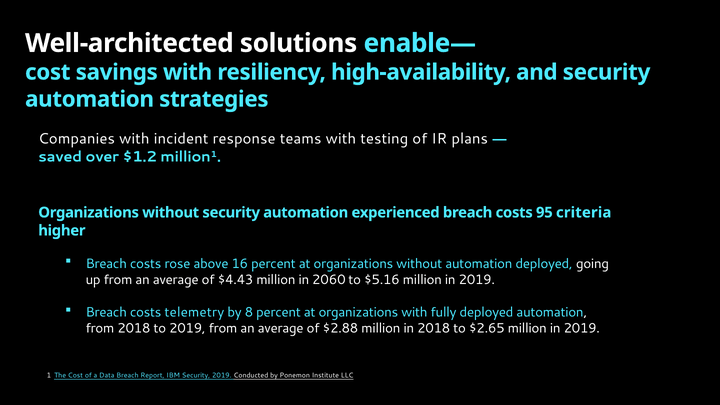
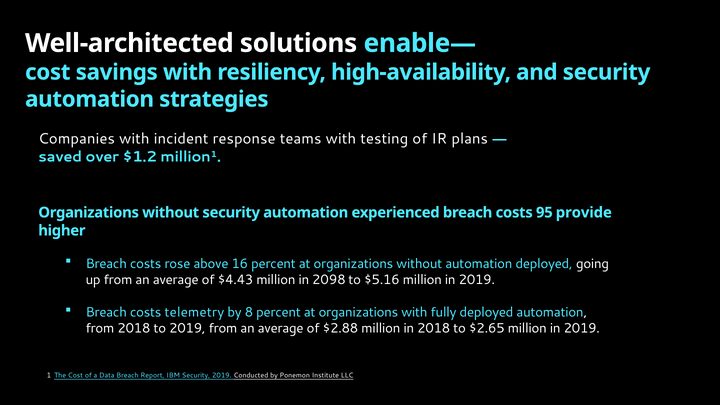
criteria: criteria -> provide
2060: 2060 -> 2098
